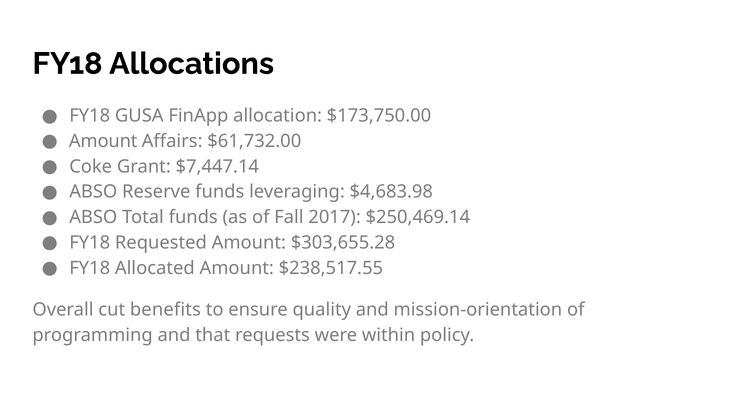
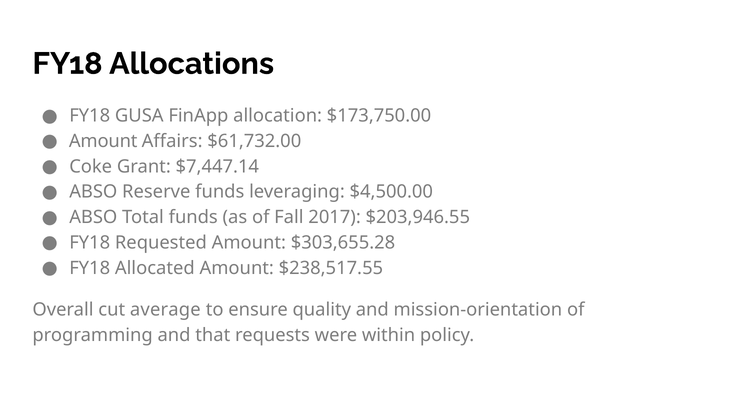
$4,683.98: $4,683.98 -> $4,500.00
$250,469.14: $250,469.14 -> $203,946.55
benefits: benefits -> average
